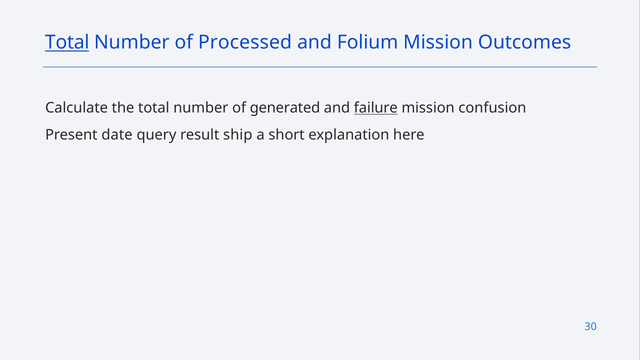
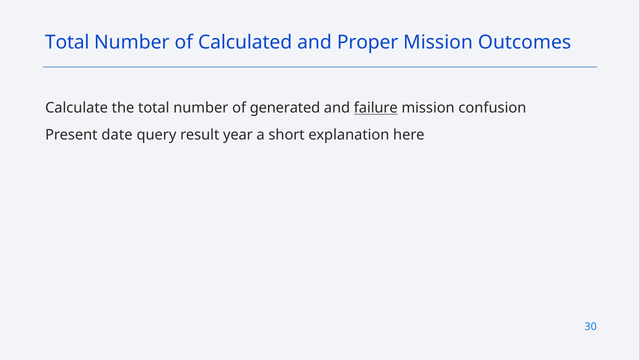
Total at (67, 43) underline: present -> none
Processed: Processed -> Calculated
Folium: Folium -> Proper
ship: ship -> year
